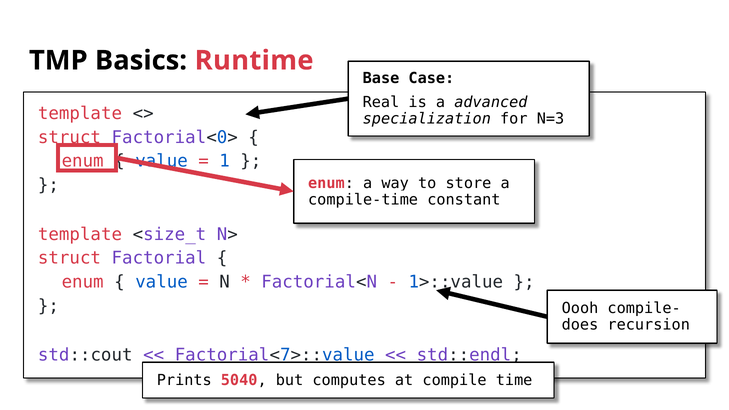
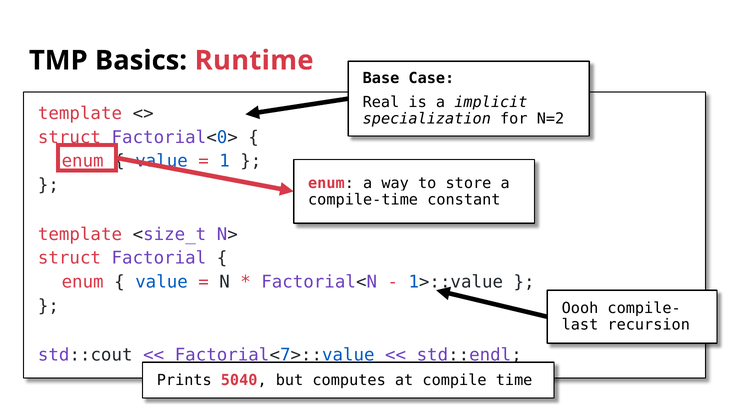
advanced: advanced -> implicit
N=3: N=3 -> N=2
does: does -> last
